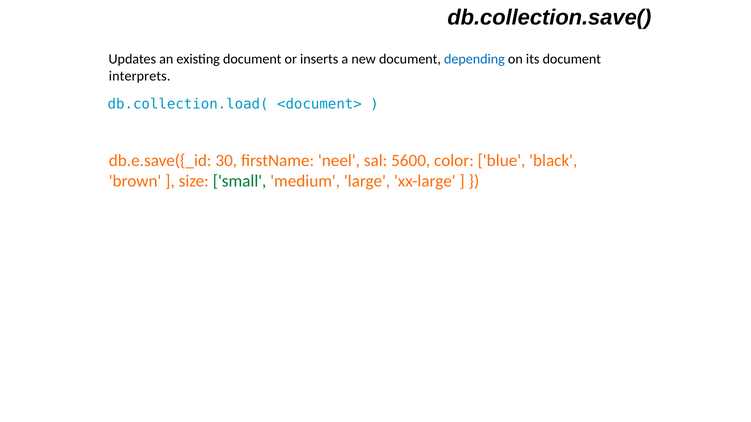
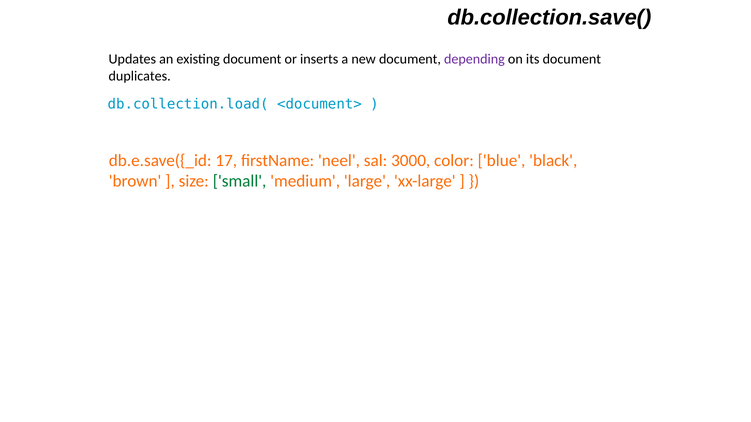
depending colour: blue -> purple
interprets: interprets -> duplicates
30: 30 -> 17
5600: 5600 -> 3000
